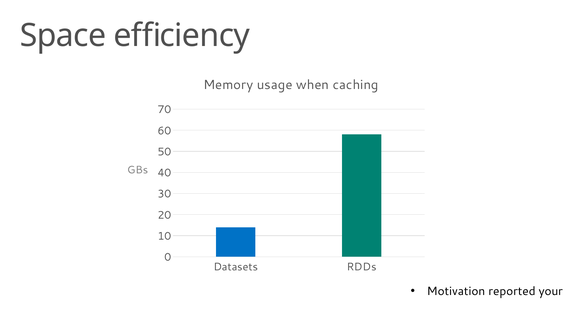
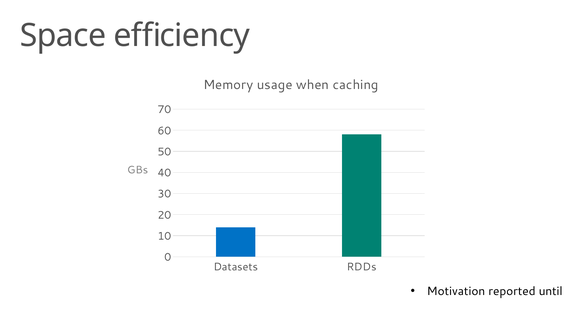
your: your -> until
